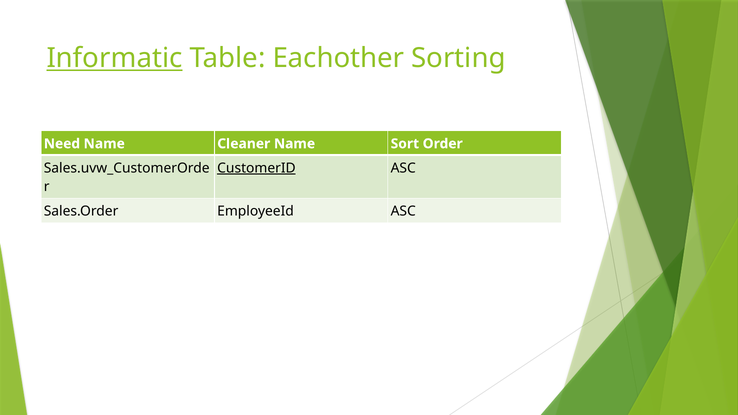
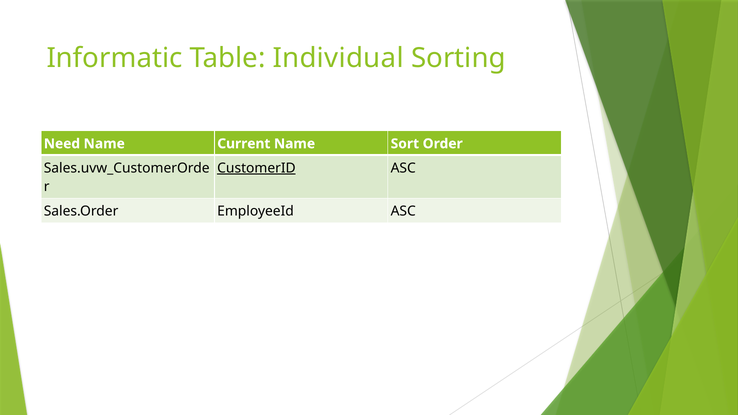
Informatic underline: present -> none
Eachother: Eachother -> Individual
Cleaner: Cleaner -> Current
